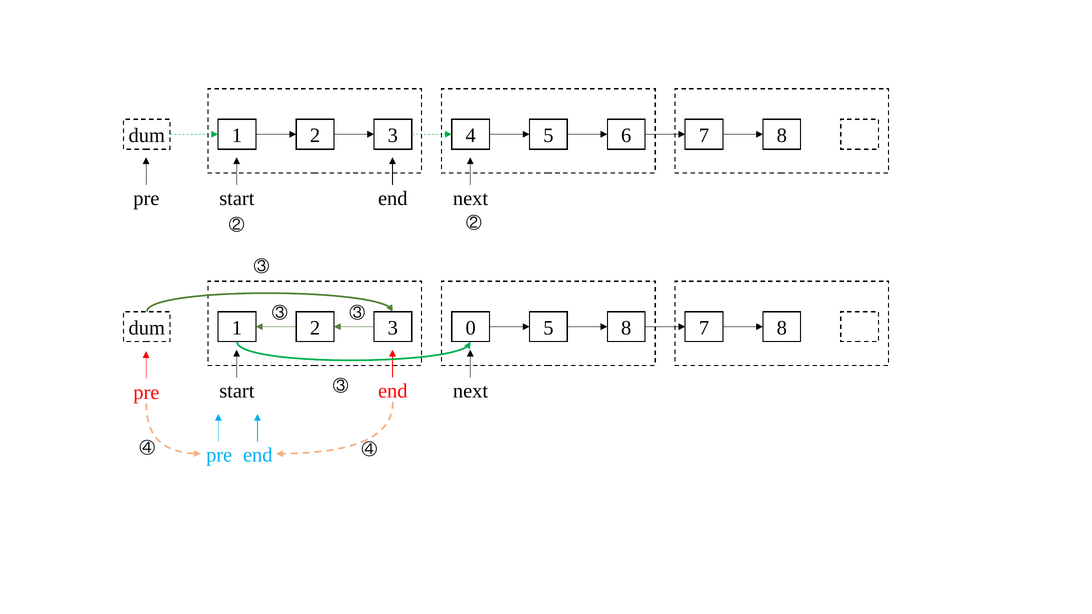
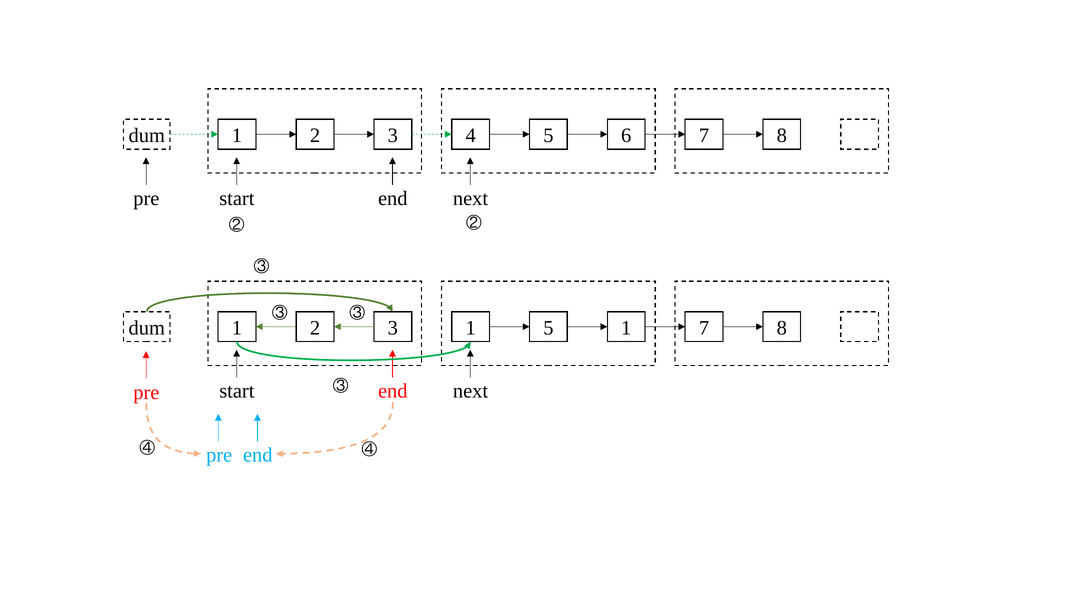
3 0: 0 -> 1
5 8: 8 -> 1
